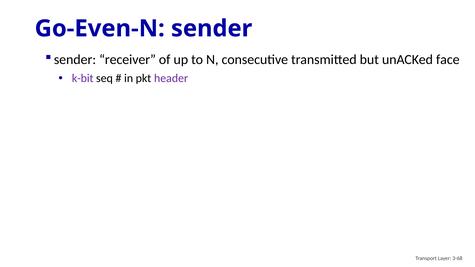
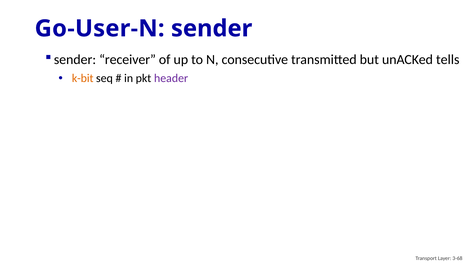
Go-Even-N: Go-Even-N -> Go-User-N
face: face -> tells
k-bit colour: purple -> orange
